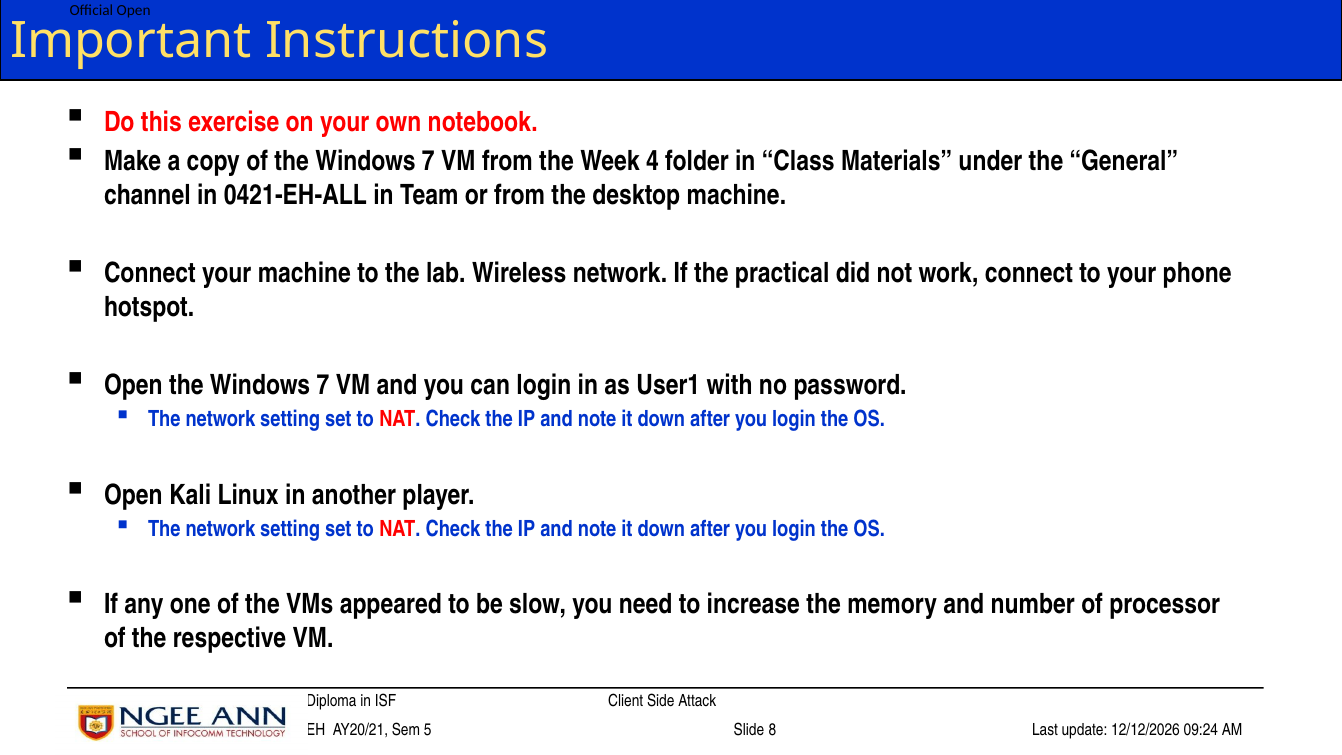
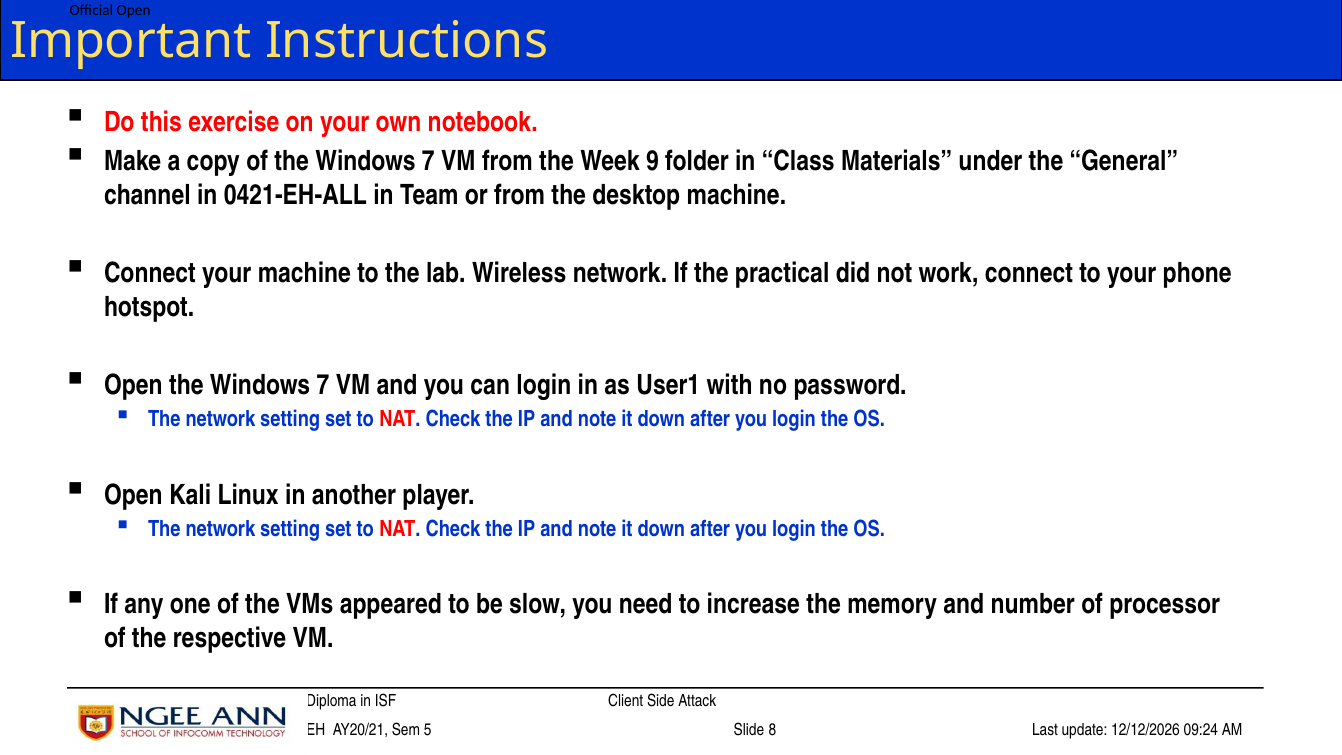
4: 4 -> 9
